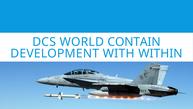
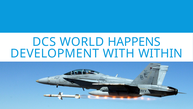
CONTAIN: CONTAIN -> HAPPENS
